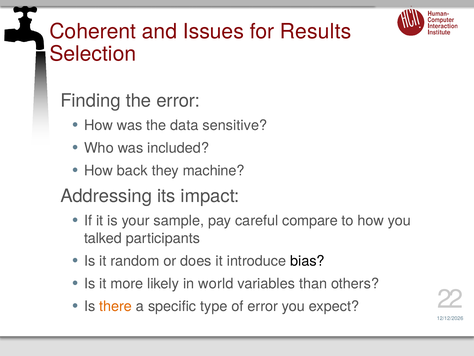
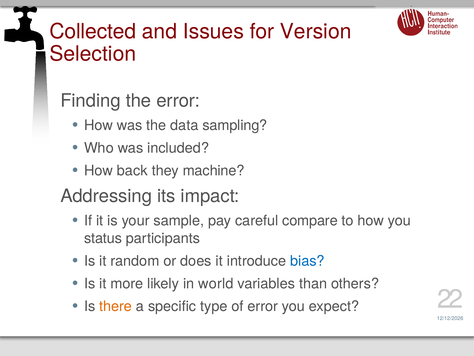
Coherent: Coherent -> Collected
Results: Results -> Version
sensitive: sensitive -> sampling
talked: talked -> status
bias colour: black -> blue
